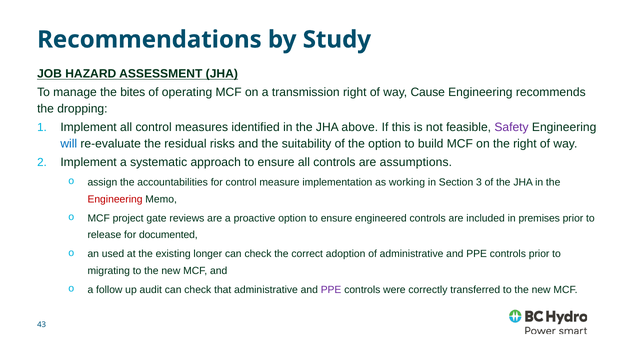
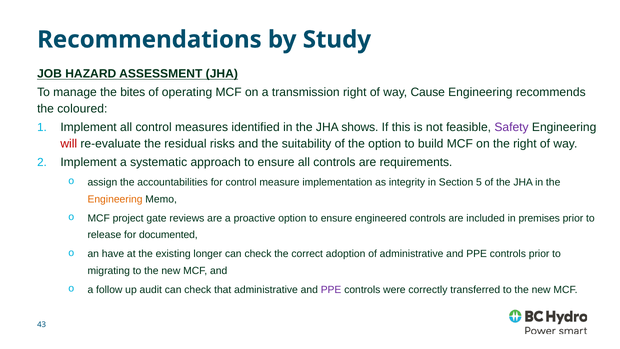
dropping: dropping -> coloured
above: above -> shows
will colour: blue -> red
assumptions: assumptions -> requirements
working: working -> integrity
3: 3 -> 5
Engineering at (115, 199) colour: red -> orange
used: used -> have
